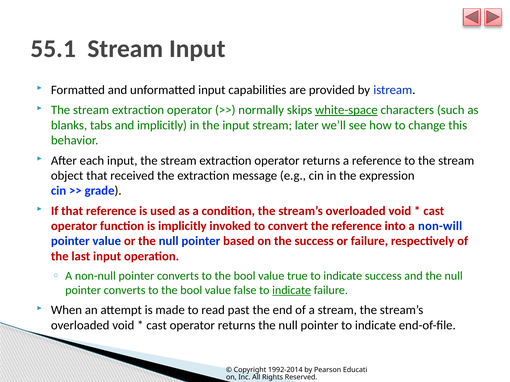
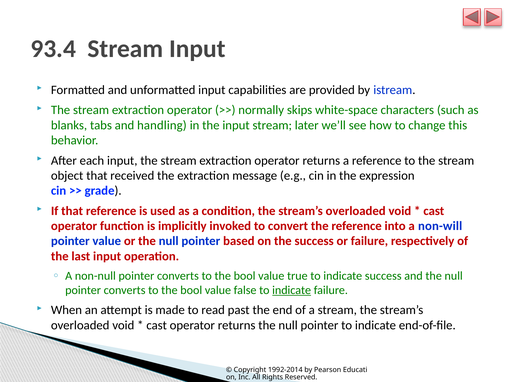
55.1: 55.1 -> 93.4
white-space underline: present -> none
and implicitly: implicitly -> handling
